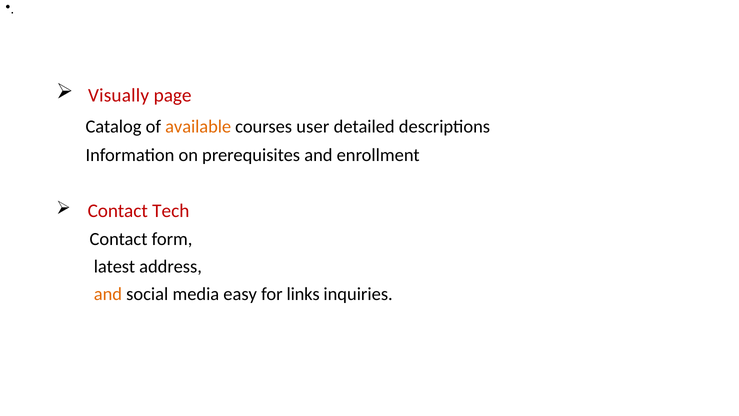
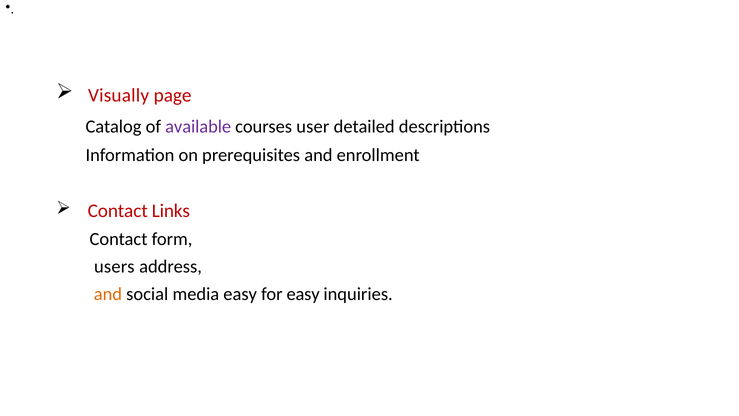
available colour: orange -> purple
Tech: Tech -> Links
latest: latest -> users
for links: links -> easy
